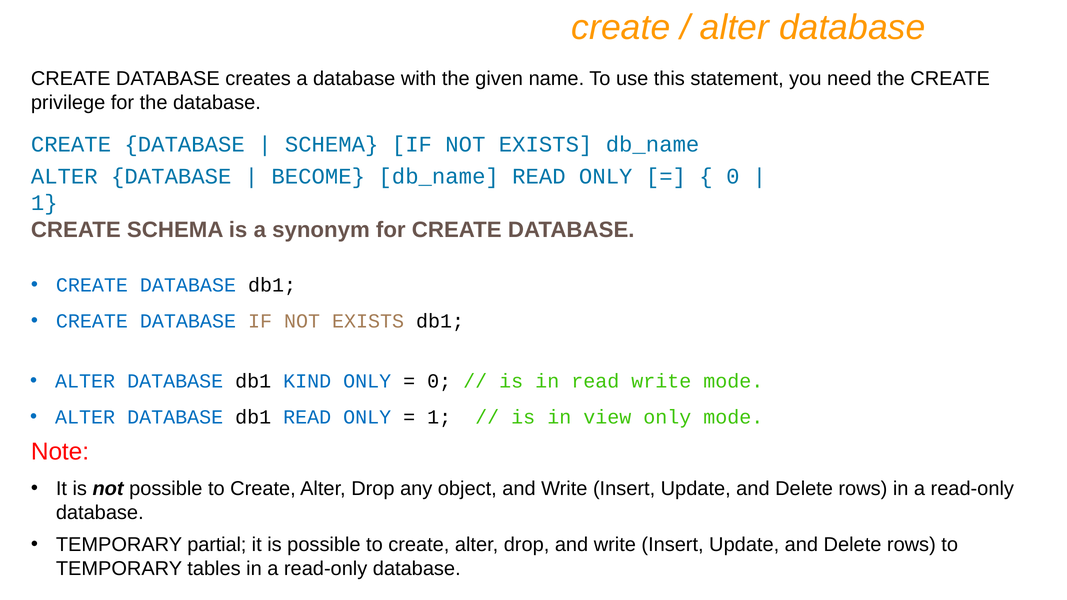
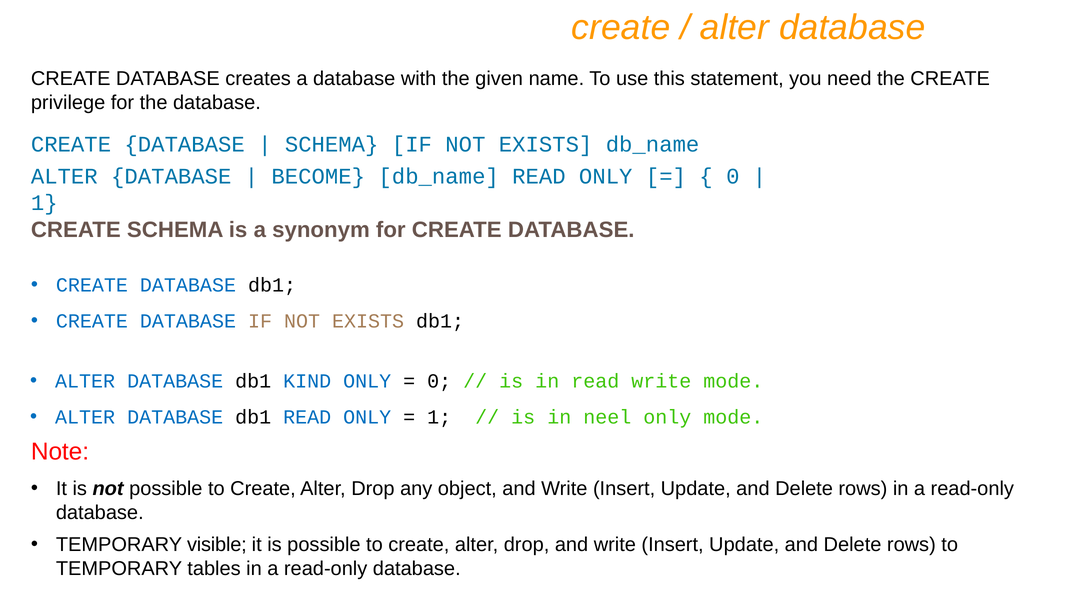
view: view -> neel
partial: partial -> visible
